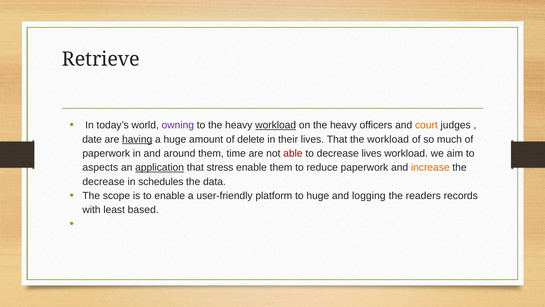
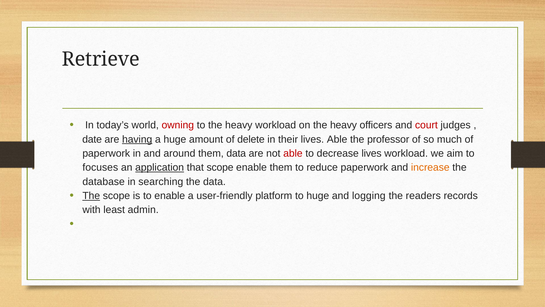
owning colour: purple -> red
workload at (276, 125) underline: present -> none
court colour: orange -> red
lives That: That -> Able
the workload: workload -> professor
them time: time -> data
aspects: aspects -> focuses
that stress: stress -> scope
decrease at (104, 181): decrease -> database
schedules: schedules -> searching
The at (91, 196) underline: none -> present
based: based -> admin
